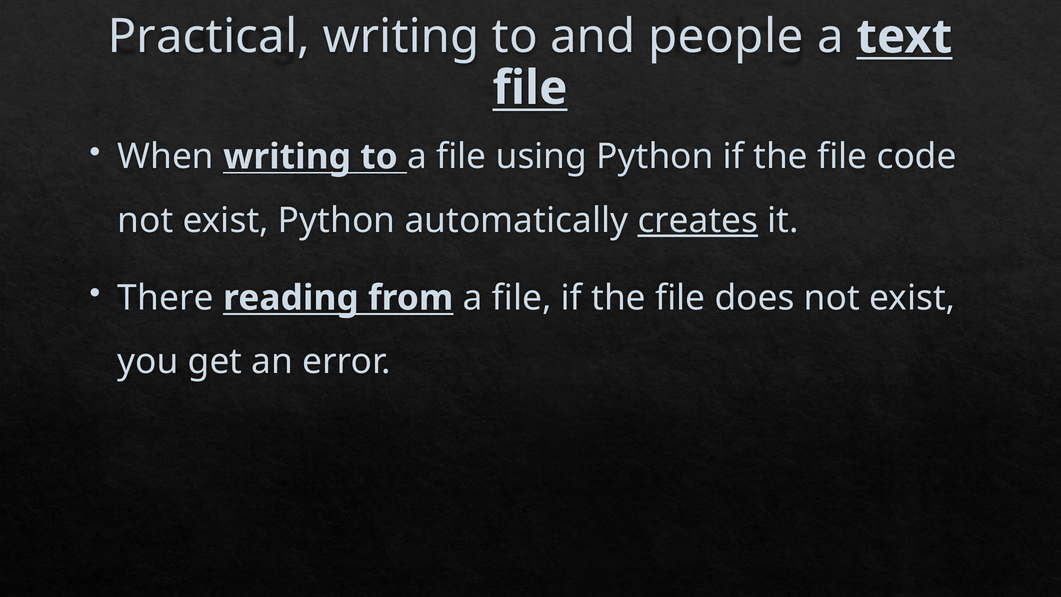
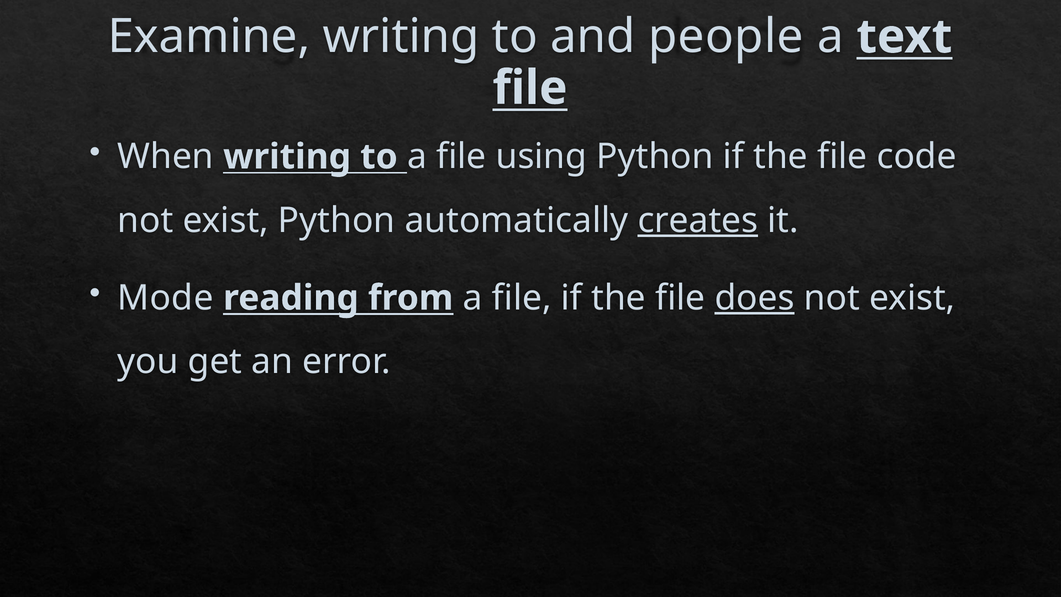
Practical: Practical -> Examine
There: There -> Mode
does underline: none -> present
